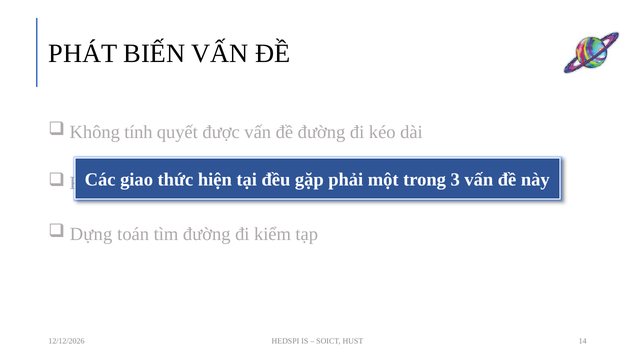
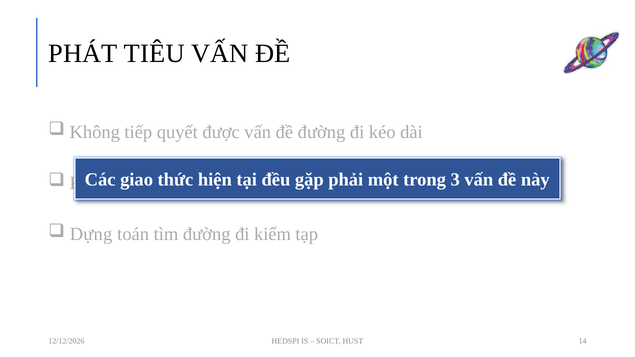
BIẾN: BIẾN -> TIÊU
tính: tính -> tiếp
